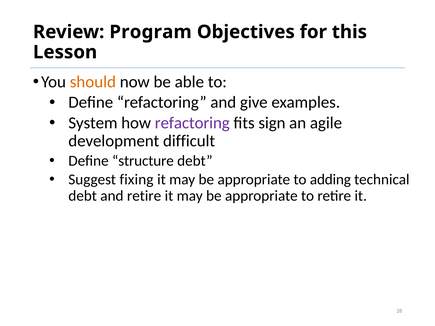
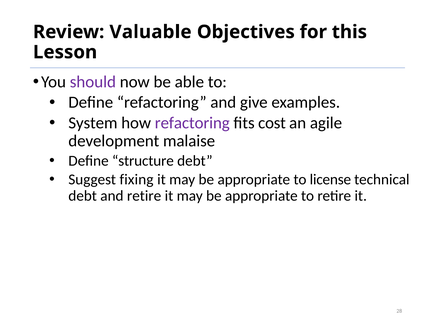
Program: Program -> Valuable
should colour: orange -> purple
sign: sign -> cost
difficult: difficult -> malaise
adding: adding -> license
